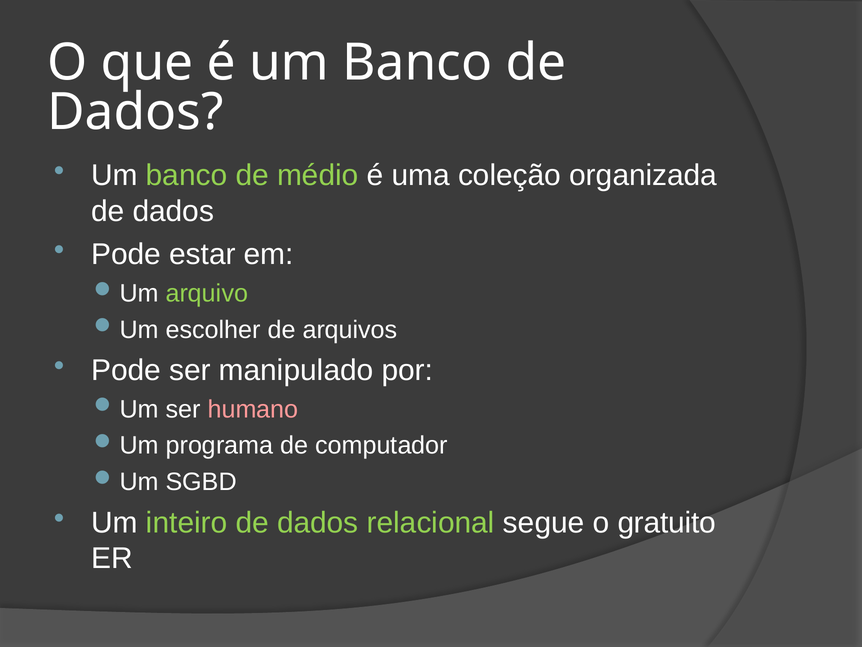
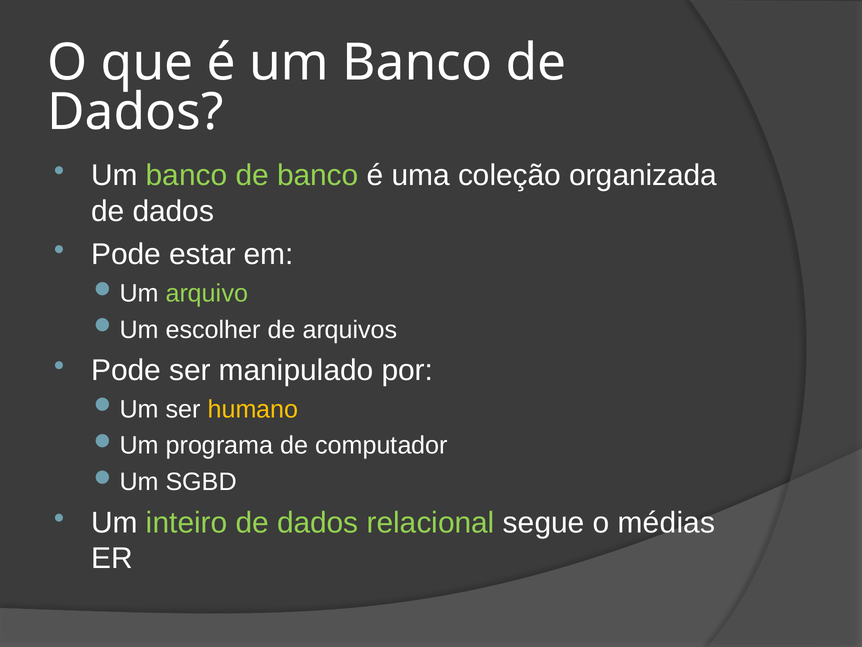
de médio: médio -> banco
humano colour: pink -> yellow
gratuito: gratuito -> médias
